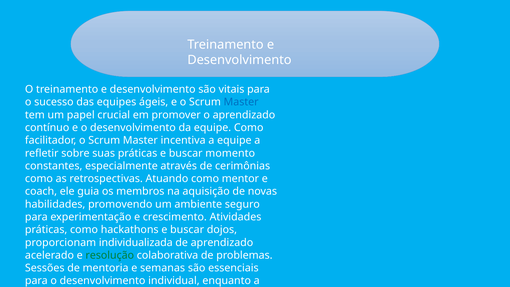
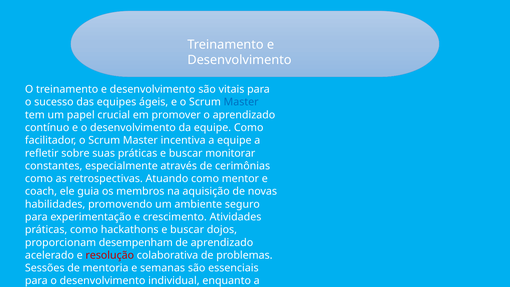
momento: momento -> monitorar
individualizada: individualizada -> desempenham
resolução colour: green -> red
